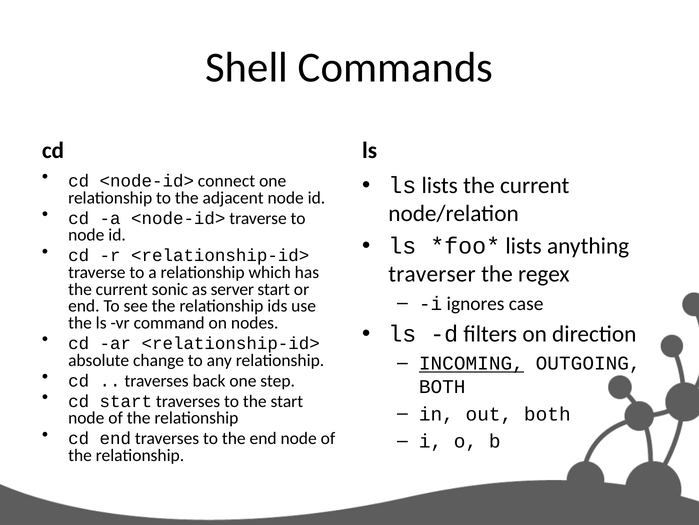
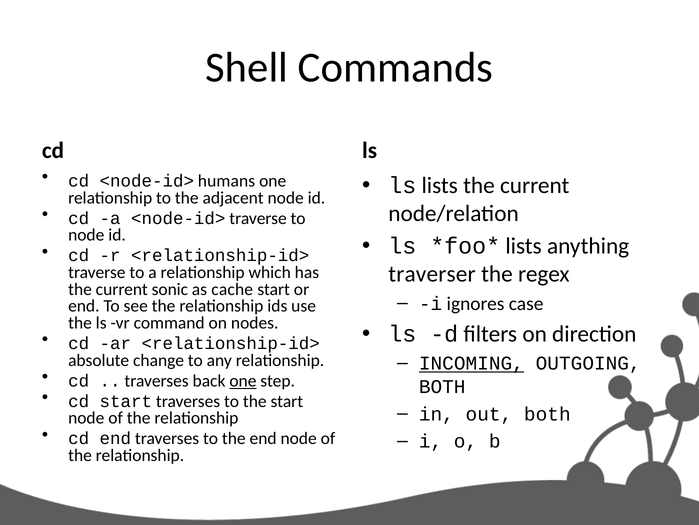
connect: connect -> humans
server: server -> cache
one at (243, 380) underline: none -> present
